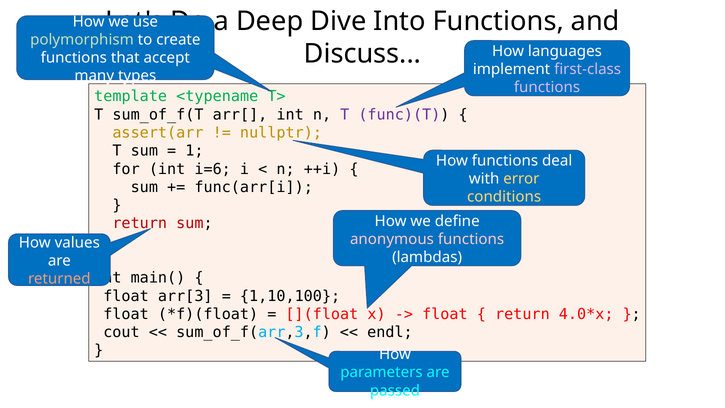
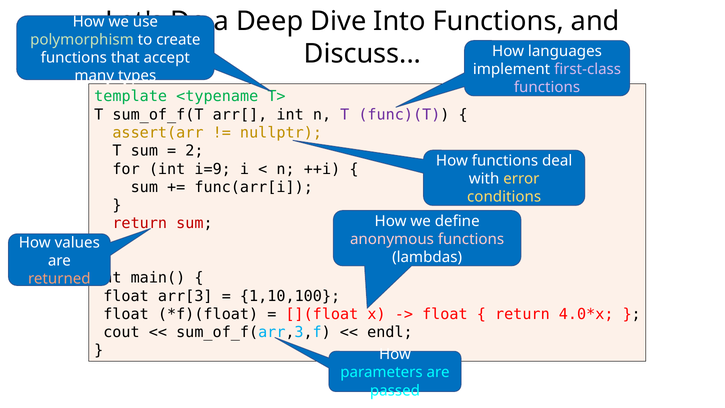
1: 1 -> 2
i=6: i=6 -> i=9
